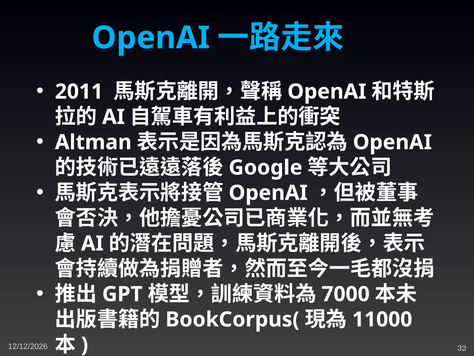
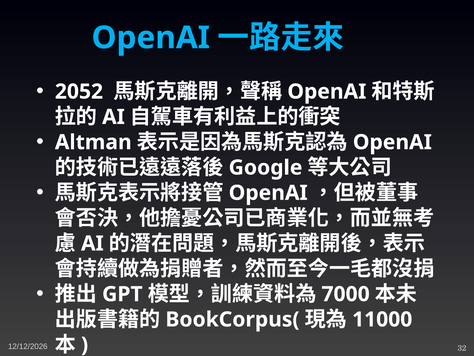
2011: 2011 -> 2052
